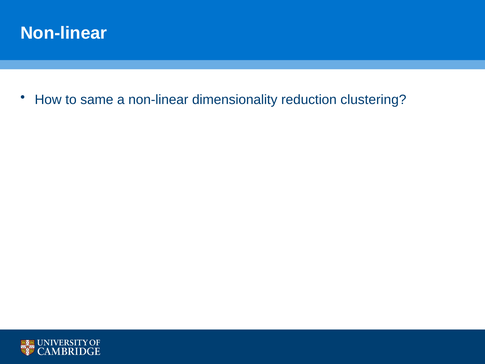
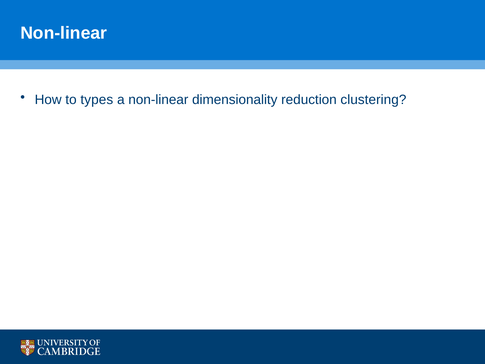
same: same -> types
